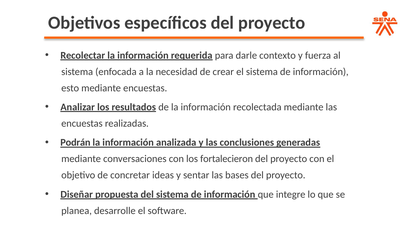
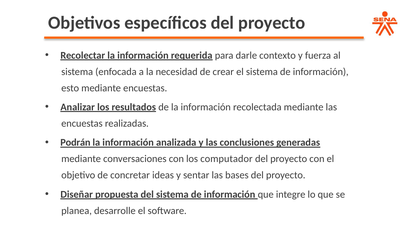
fortalecieron: fortalecieron -> computador
